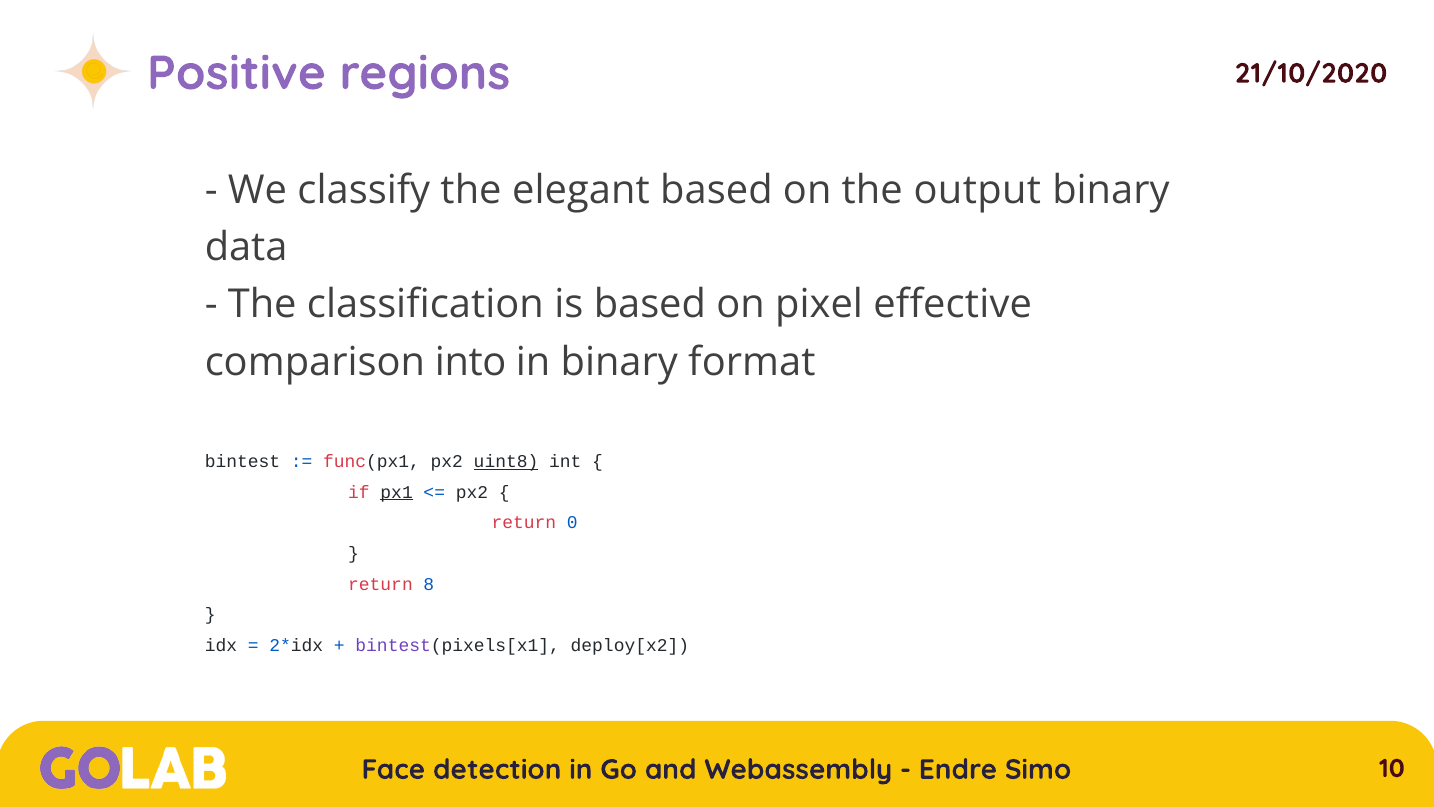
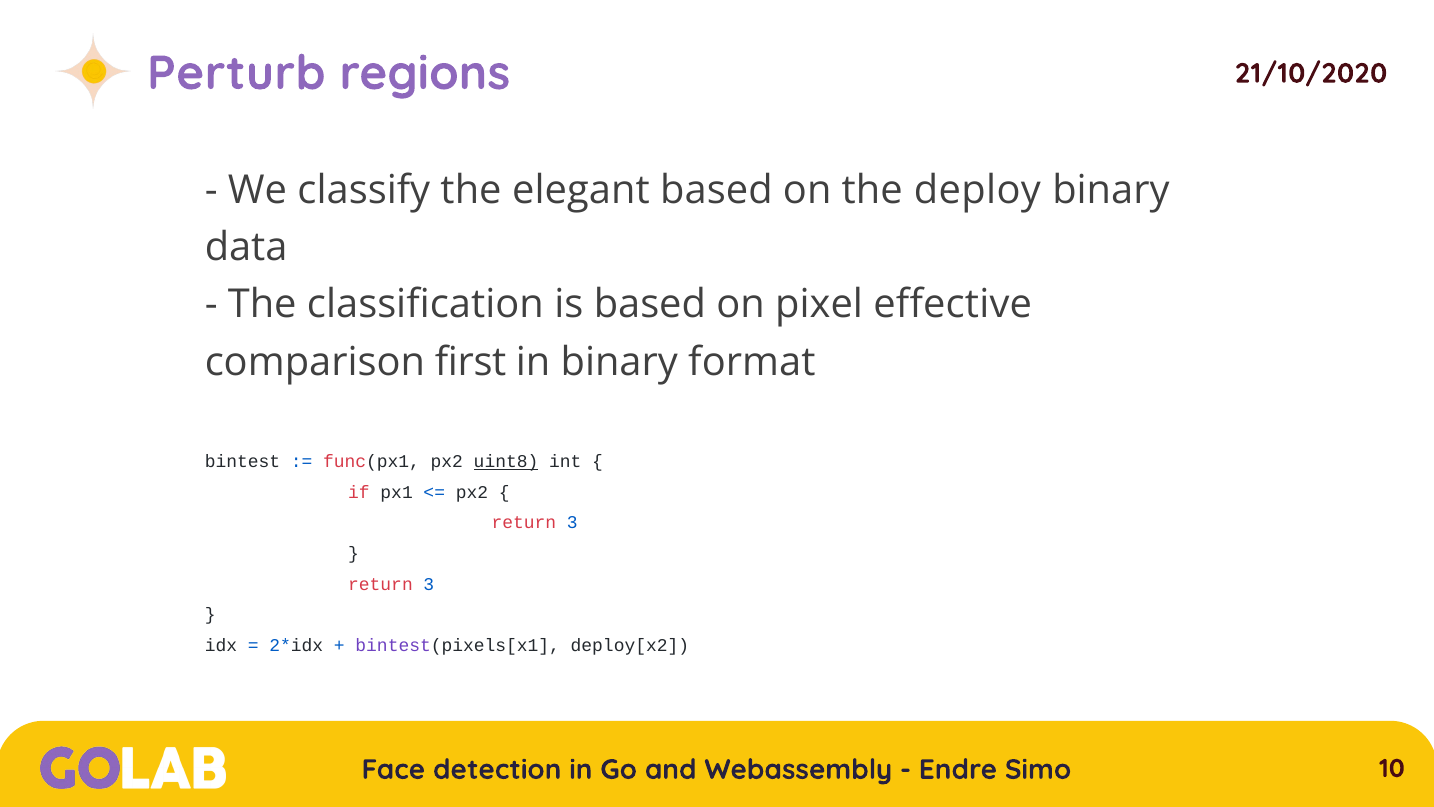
Positive: Positive -> Perturb
output: output -> deploy
into: into -> first
px1 underline: present -> none
0 at (572, 523): 0 -> 3
8 at (429, 584): 8 -> 3
